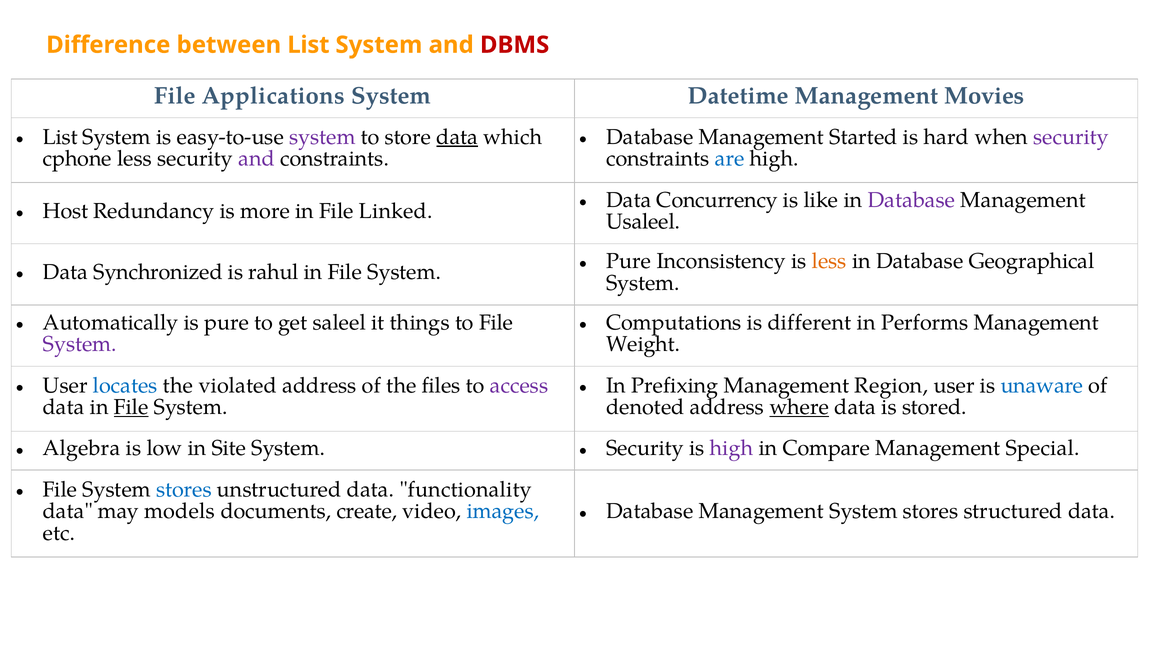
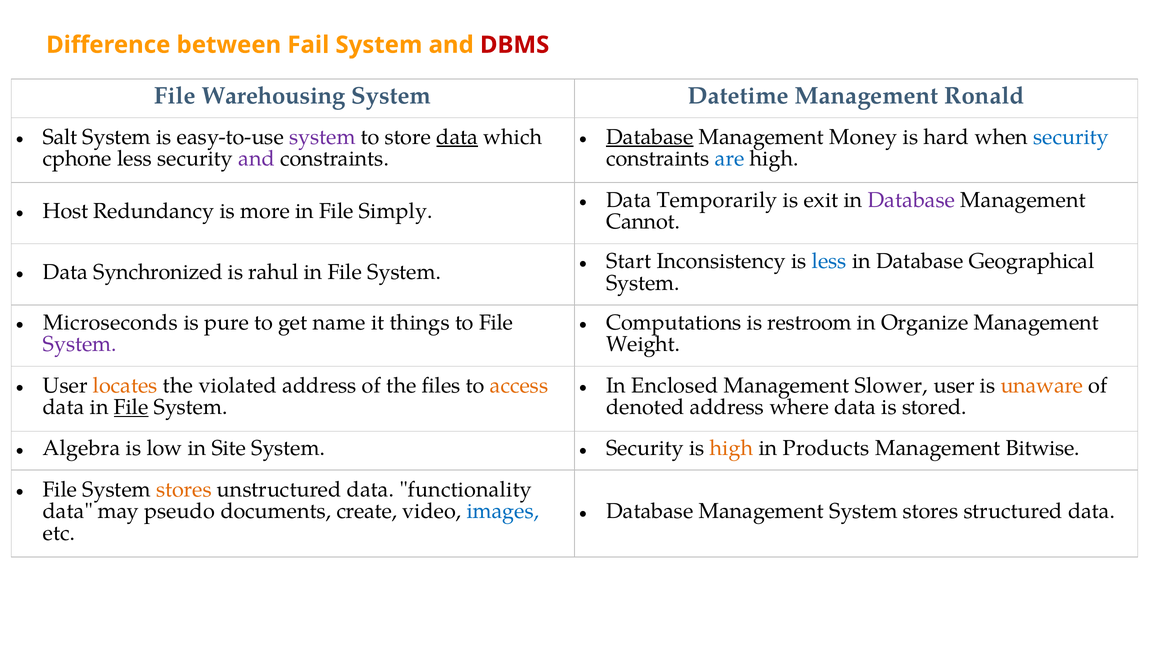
between List: List -> Fail
Applications: Applications -> Warehousing
Movies: Movies -> Ronald
List at (60, 137): List -> Salt
Database at (650, 137) underline: none -> present
Started: Started -> Money
security at (1071, 137) colour: purple -> blue
Concurrency: Concurrency -> Temporarily
like: like -> exit
Linked: Linked -> Simply
Usaleel: Usaleel -> Cannot
Pure at (629, 261): Pure -> Start
less at (829, 261) colour: orange -> blue
Automatically: Automatically -> Microseconds
saleel: saleel -> name
different: different -> restroom
Performs: Performs -> Organize
locates colour: blue -> orange
access colour: purple -> orange
Prefixing: Prefixing -> Enclosed
Region: Region -> Slower
unaware colour: blue -> orange
where underline: present -> none
high at (731, 448) colour: purple -> orange
Compare: Compare -> Products
Special: Special -> Bitwise
stores at (184, 489) colour: blue -> orange
models: models -> pseudo
